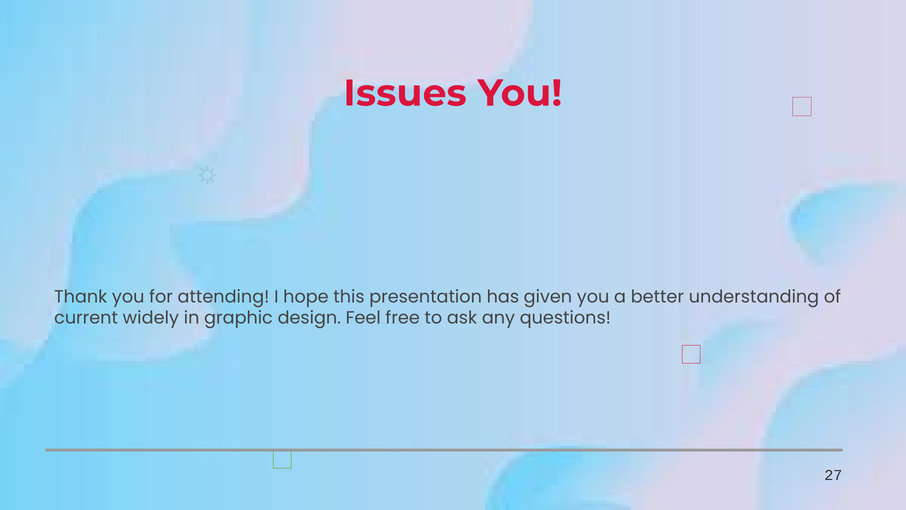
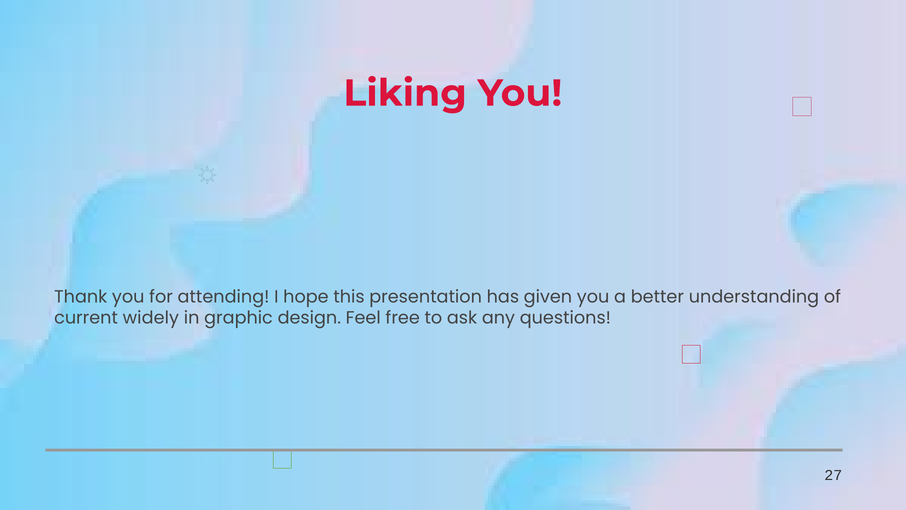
Issues: Issues -> Liking
